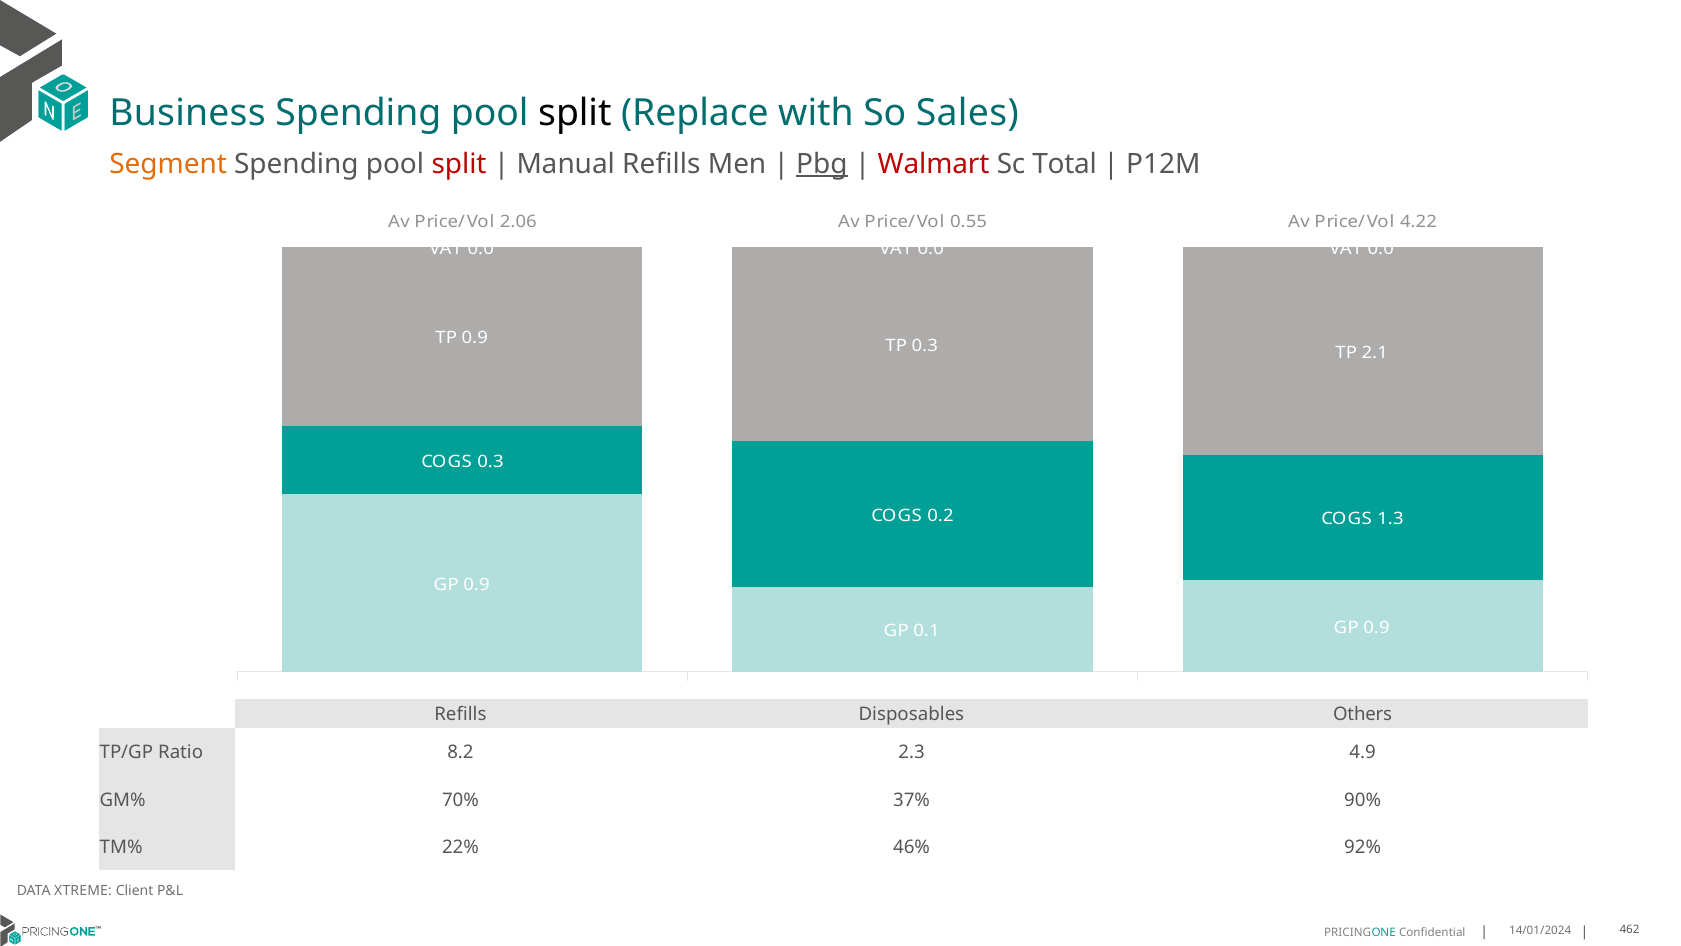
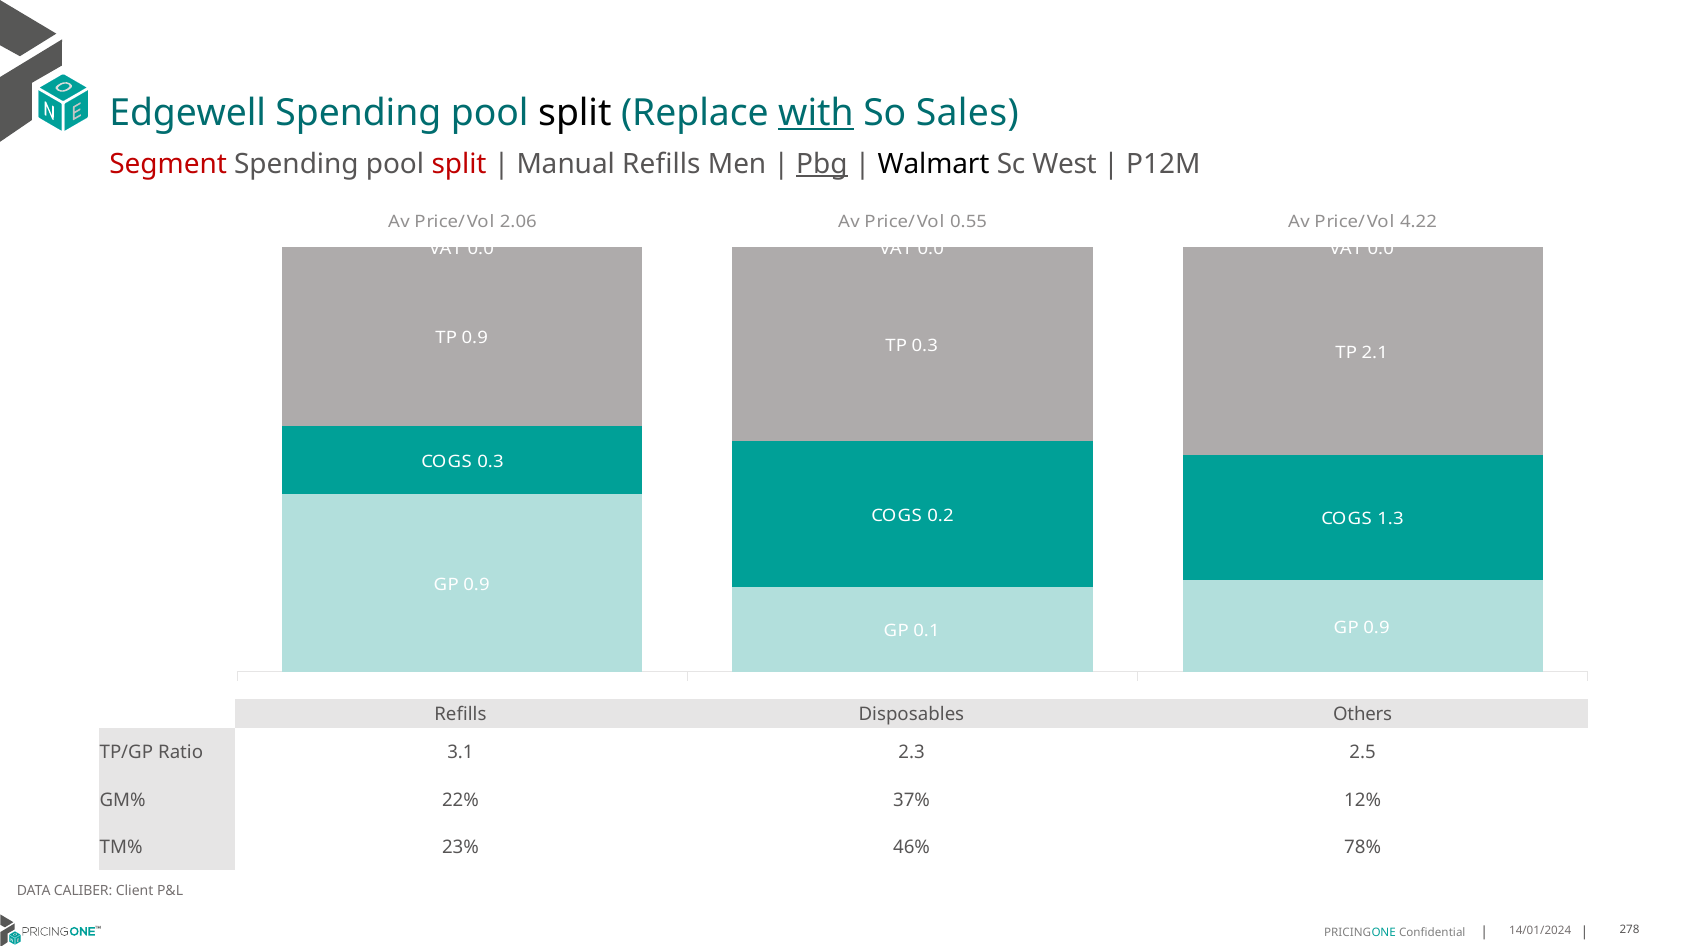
Business: Business -> Edgewell
with underline: none -> present
Segment colour: orange -> red
Walmart colour: red -> black
Total: Total -> West
8.2: 8.2 -> 3.1
4.9: 4.9 -> 2.5
70%: 70% -> 22%
90%: 90% -> 12%
22%: 22% -> 23%
92%: 92% -> 78%
XTREME: XTREME -> CALIBER
462: 462 -> 278
